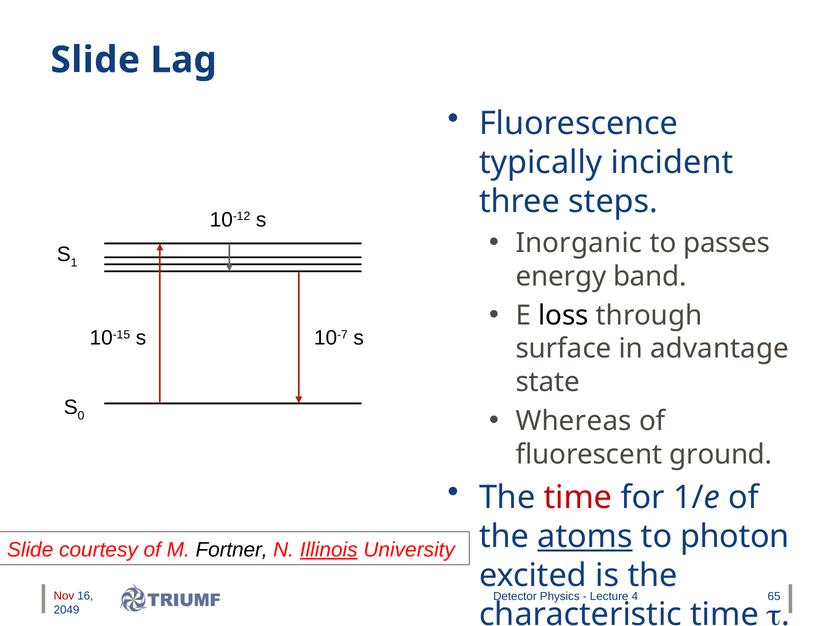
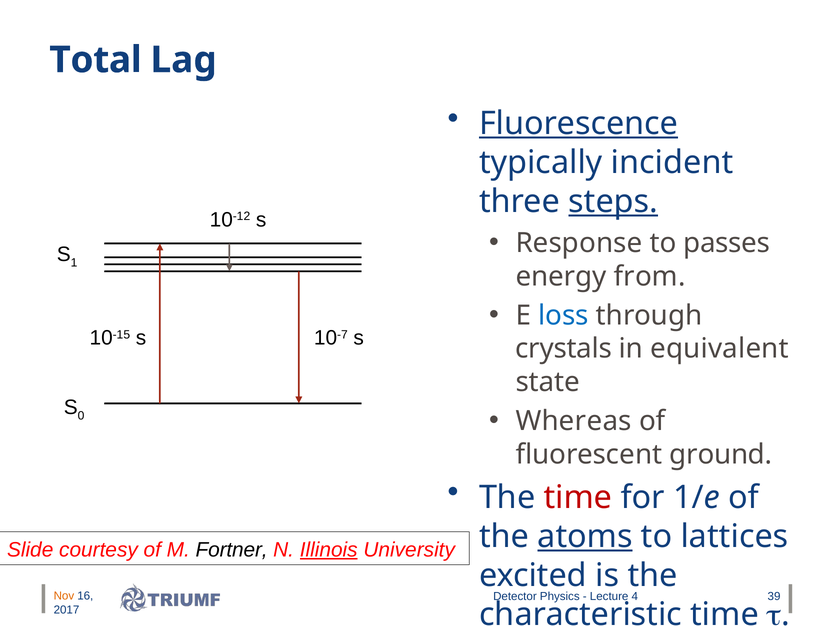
Slide at (95, 60): Slide -> Total
Fluorescence underline: none -> present
steps underline: none -> present
Inorganic: Inorganic -> Response
band: band -> from
loss colour: black -> blue
surface: surface -> crystals
advantage: advantage -> equivalent
photon: photon -> lattices
Nov colour: red -> orange
65: 65 -> 39
2049: 2049 -> 2017
